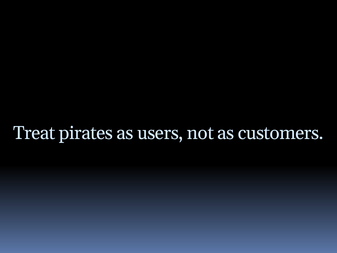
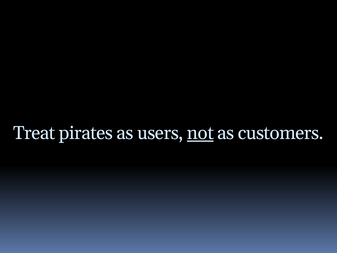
not underline: none -> present
